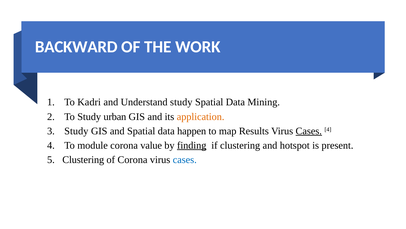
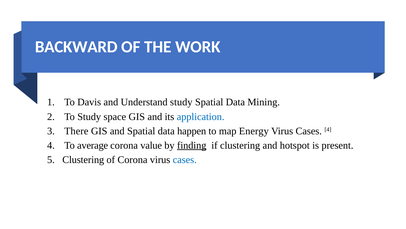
Kadri: Kadri -> Davis
urban: urban -> space
application colour: orange -> blue
Study at (76, 131): Study -> There
Results: Results -> Energy
Cases at (309, 131) underline: present -> none
module: module -> average
